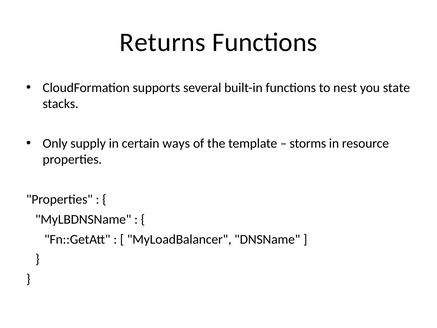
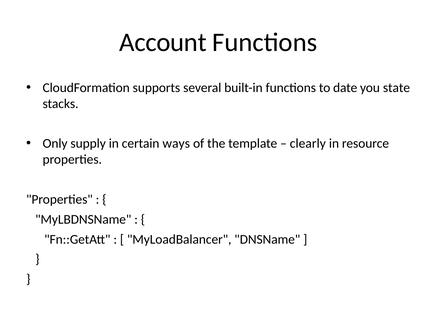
Returns: Returns -> Account
nest: nest -> date
storms: storms -> clearly
